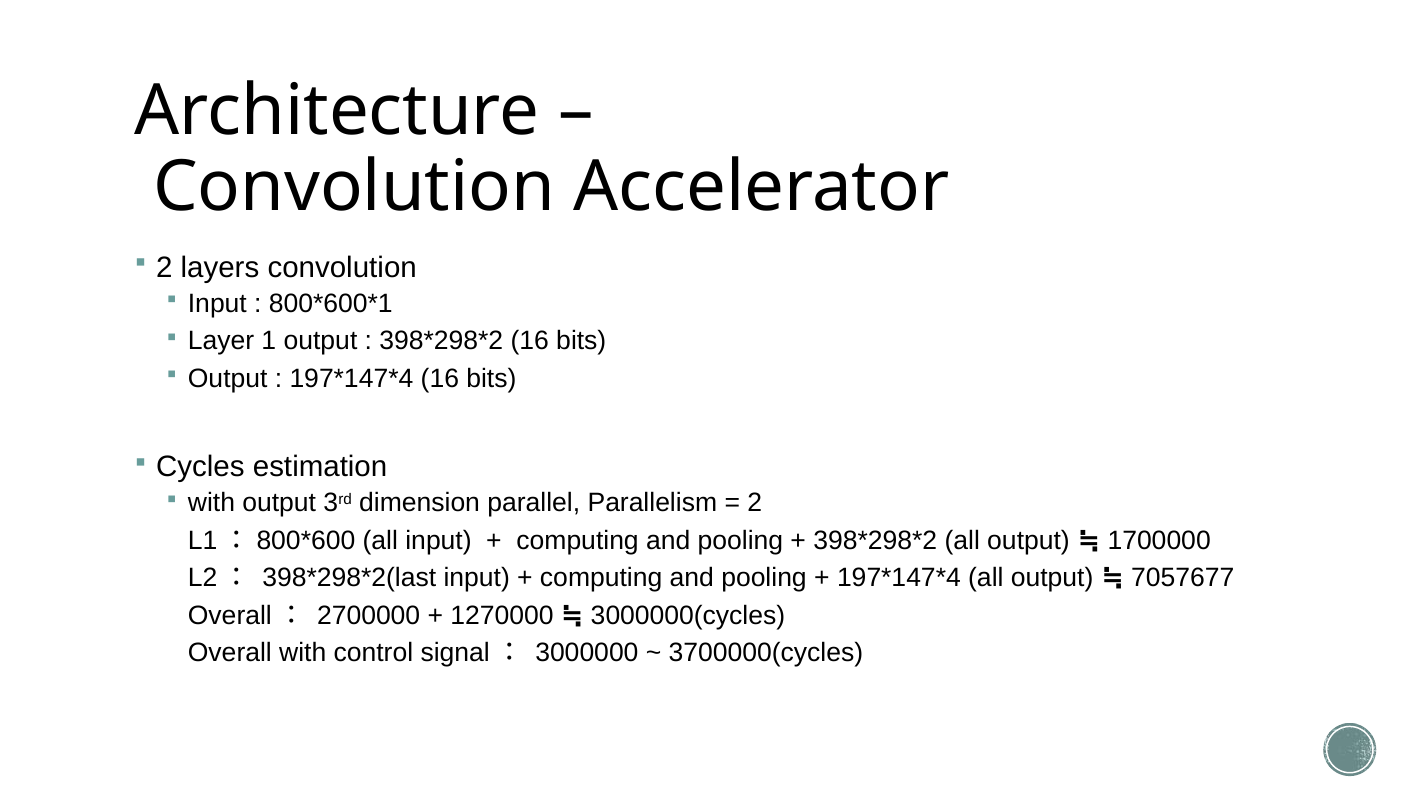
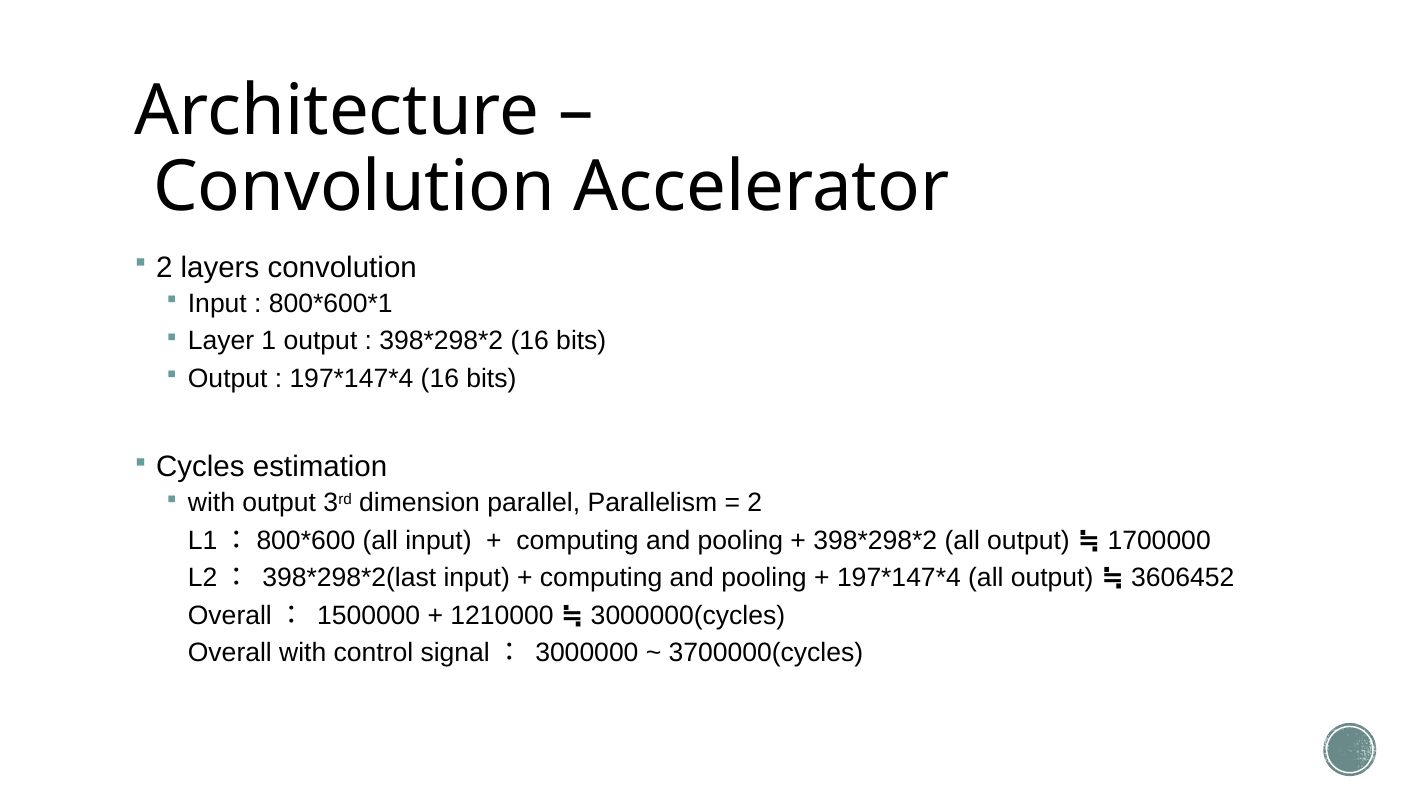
7057677: 7057677 -> 3606452
2700000: 2700000 -> 1500000
1270000: 1270000 -> 1210000
